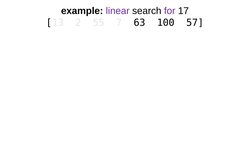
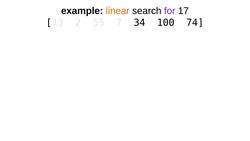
linear colour: purple -> orange
63: 63 -> 34
57: 57 -> 74
